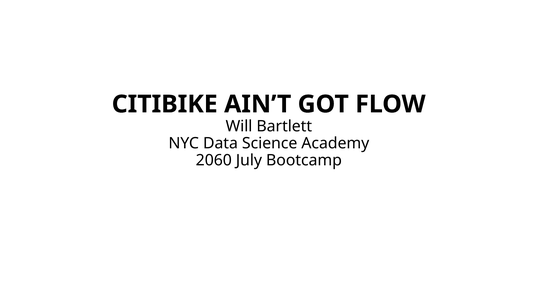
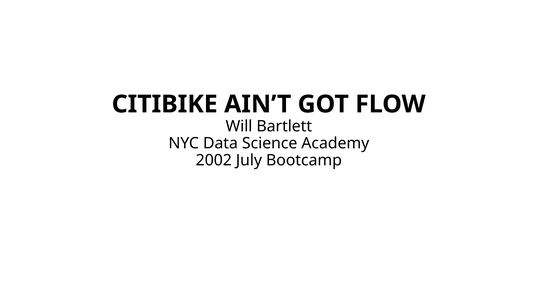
2060: 2060 -> 2002
